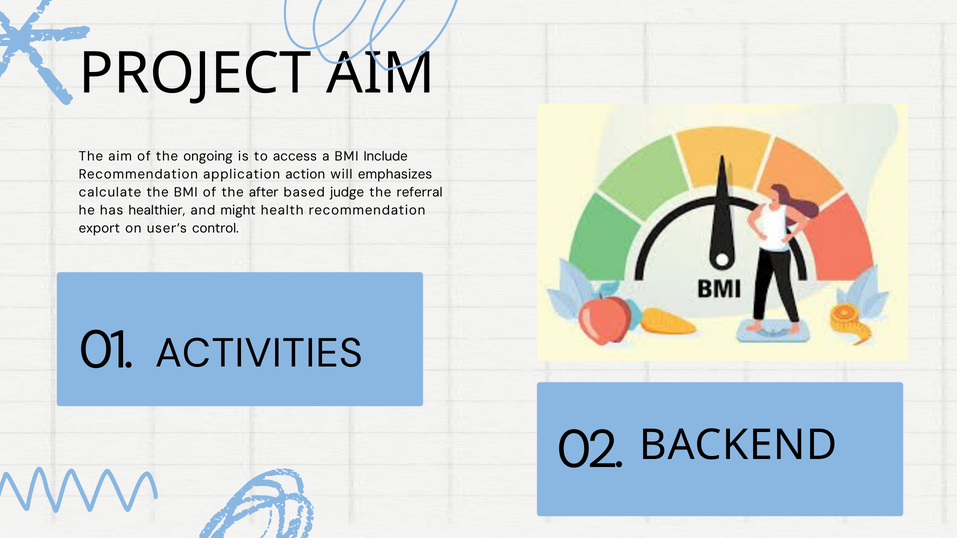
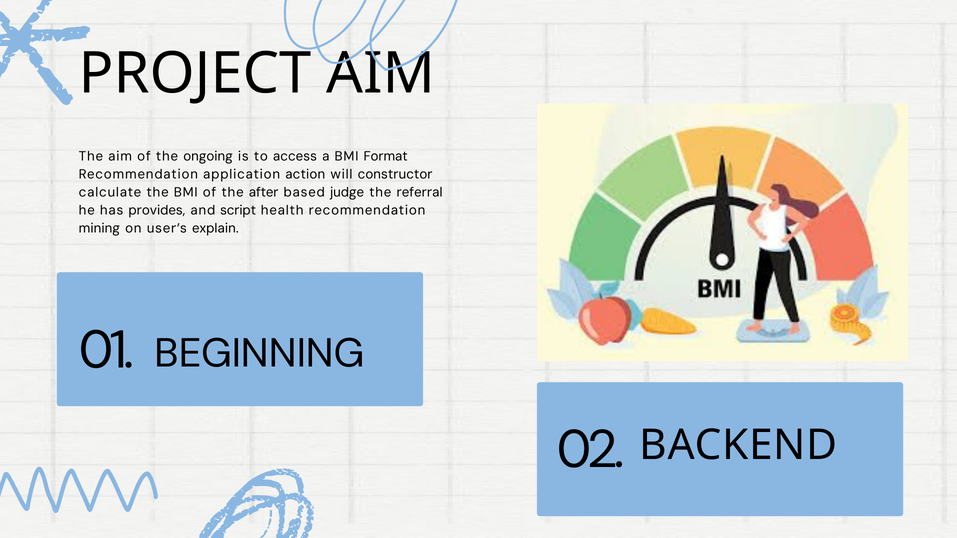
Include: Include -> Format
emphasizes: emphasizes -> constructor
healthier: healthier -> provides
might: might -> script
export: export -> mining
control: control -> explain
ACTIVITIES: ACTIVITIES -> BEGINNING
